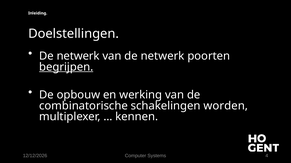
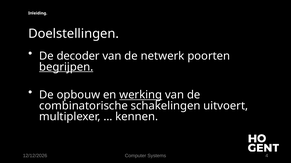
netwerk at (78, 56): netwerk -> decoder
werking underline: none -> present
worden: worden -> uitvoert
